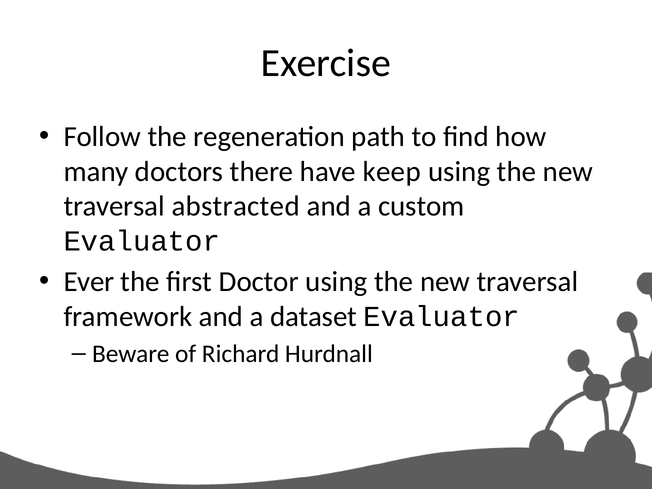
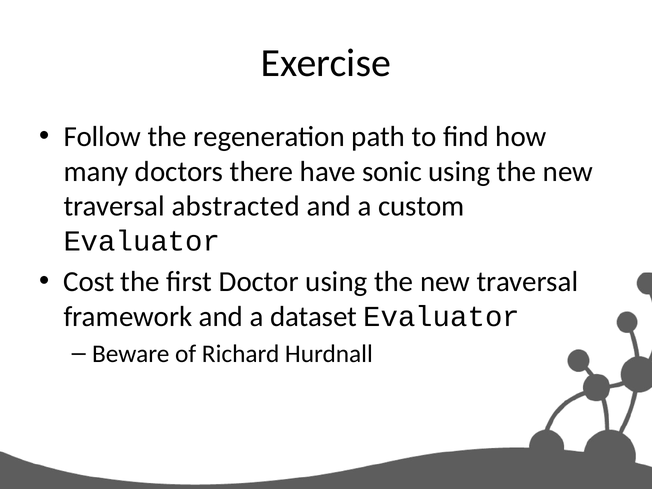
keep: keep -> sonic
Ever: Ever -> Cost
